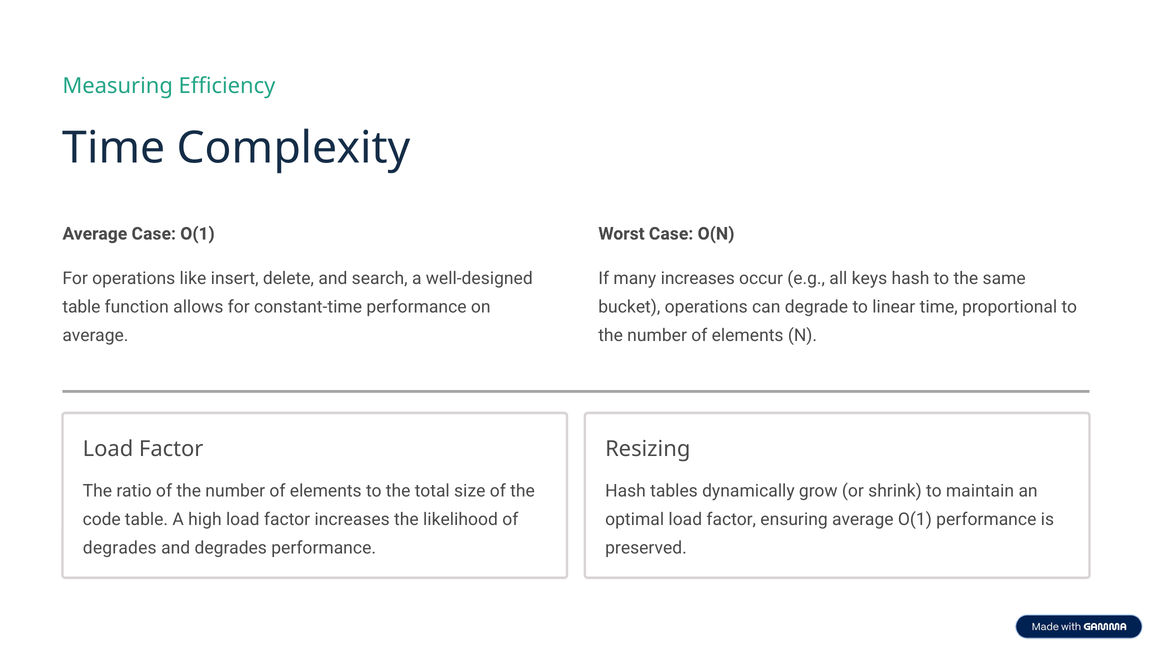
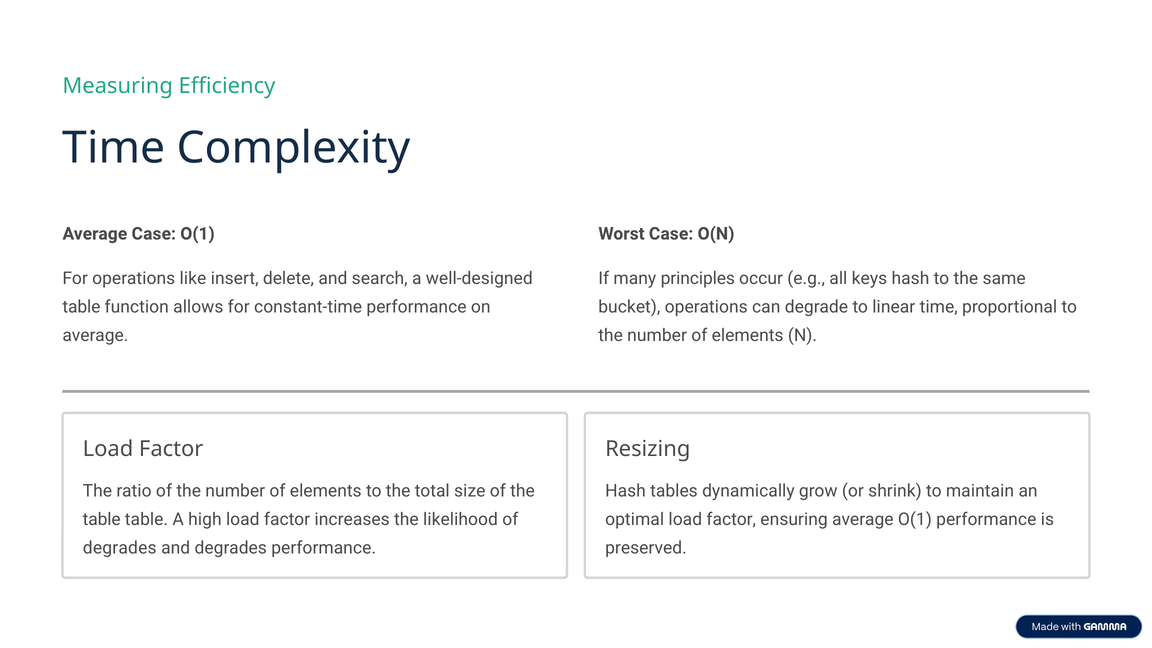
many increases: increases -> principles
code at (102, 520): code -> table
